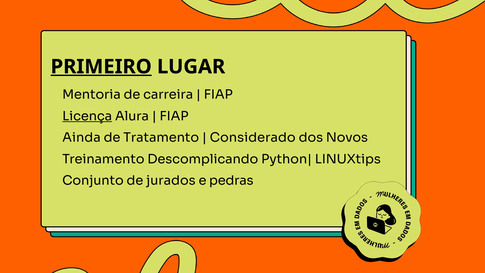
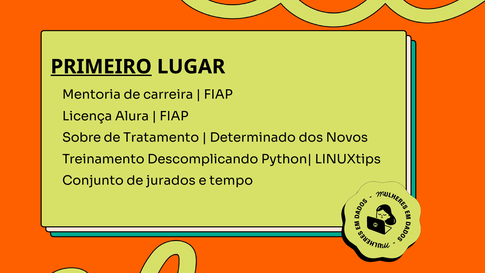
Licença underline: present -> none
Ainda: Ainda -> Sobre
Considerado: Considerado -> Determinado
pedras: pedras -> tempo
